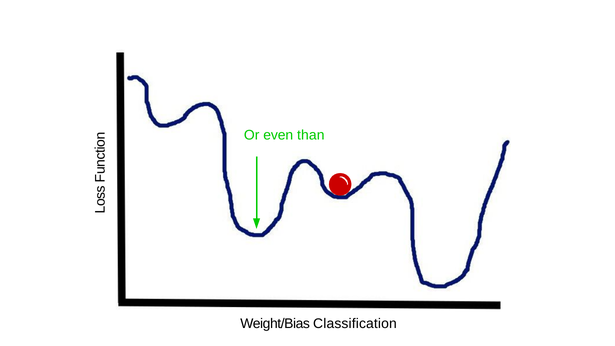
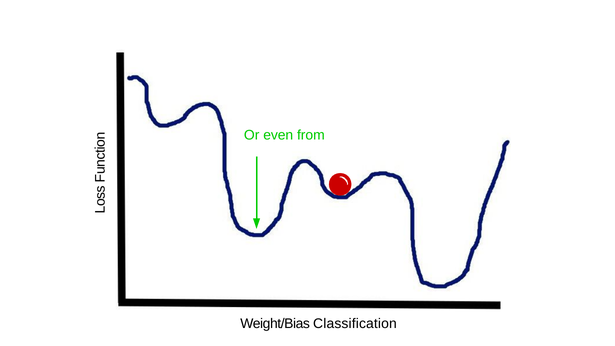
than: than -> from
